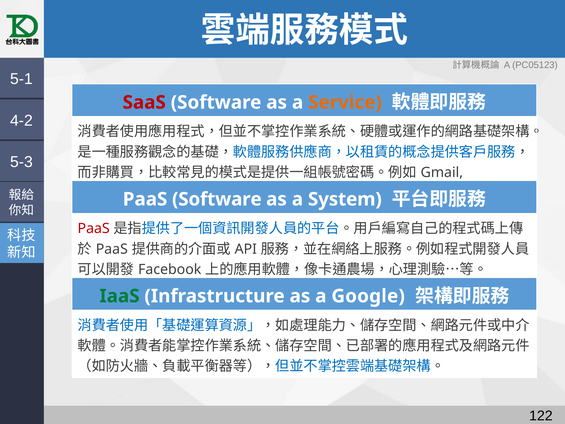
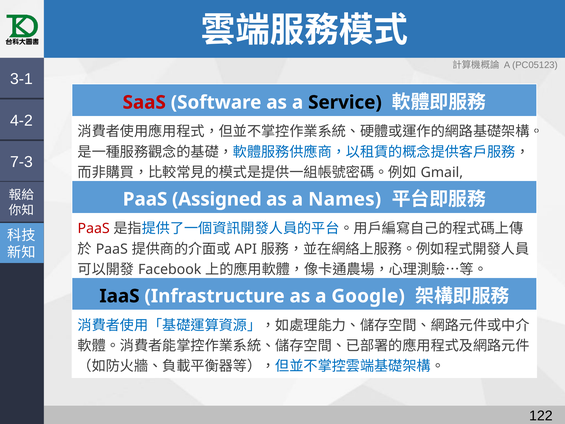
5-1: 5-1 -> 3-1
Service colour: orange -> black
5-3: 5-3 -> 7-3
Software at (217, 199): Software -> Assigned
System: System -> Names
IaaS colour: green -> black
